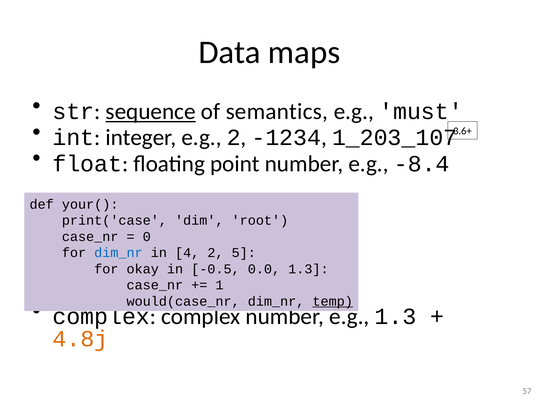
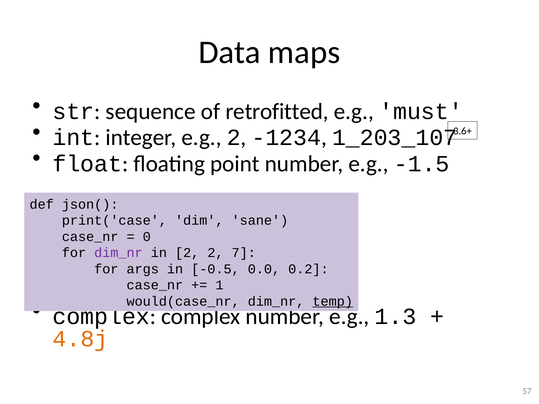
sequence underline: present -> none
semantics: semantics -> retrofitted
-8.4: -8.4 -> -1.5
your(: your( -> json(
root: root -> sane
dim_nr at (118, 253) colour: blue -> purple
in 4: 4 -> 2
5: 5 -> 7
okay: okay -> args
0.0 1.3: 1.3 -> 0.2
